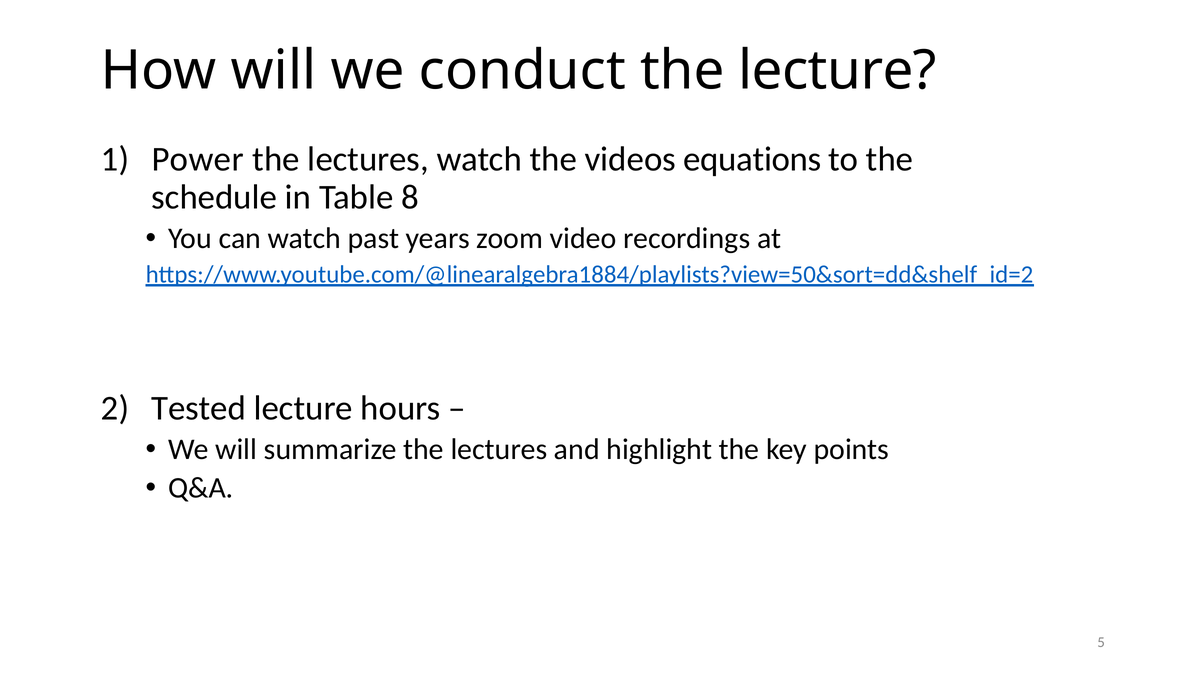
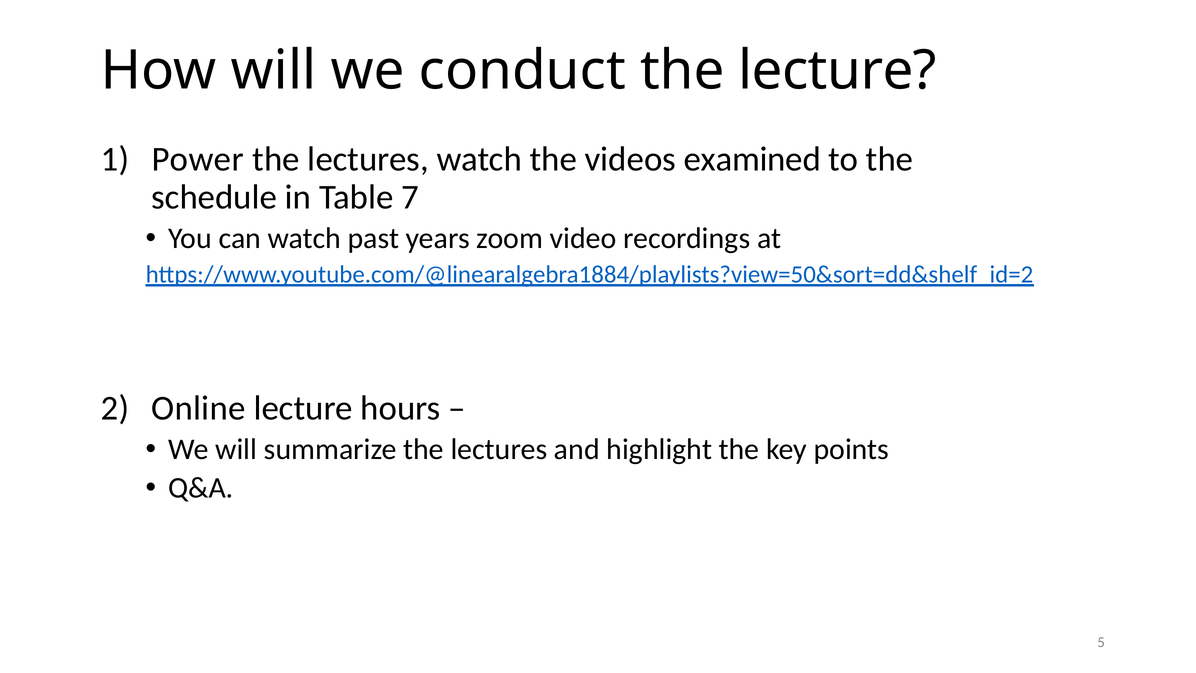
equations: equations -> examined
8: 8 -> 7
Tested: Tested -> Online
